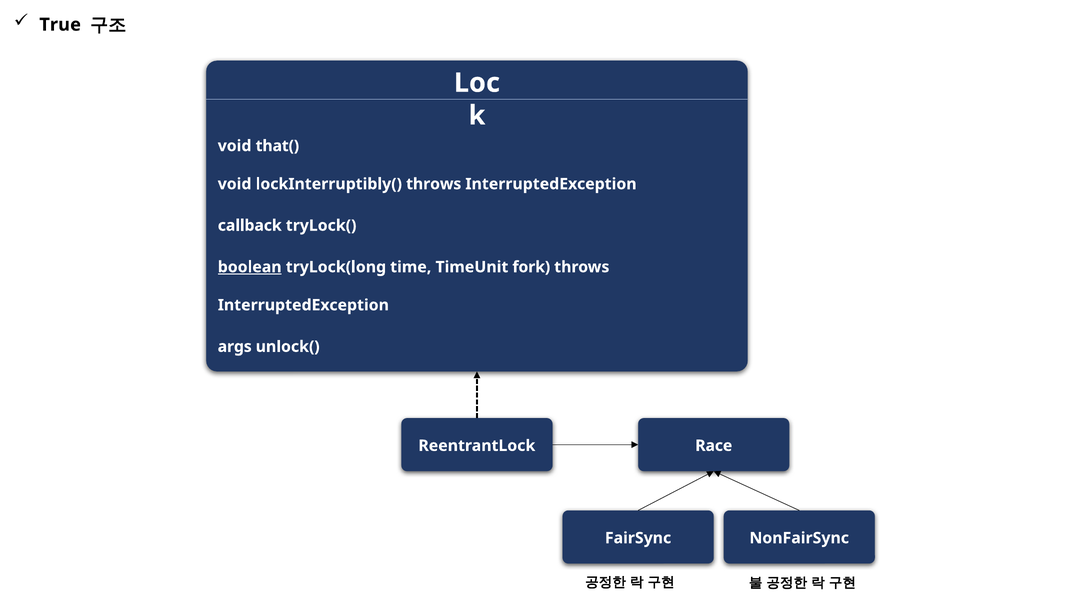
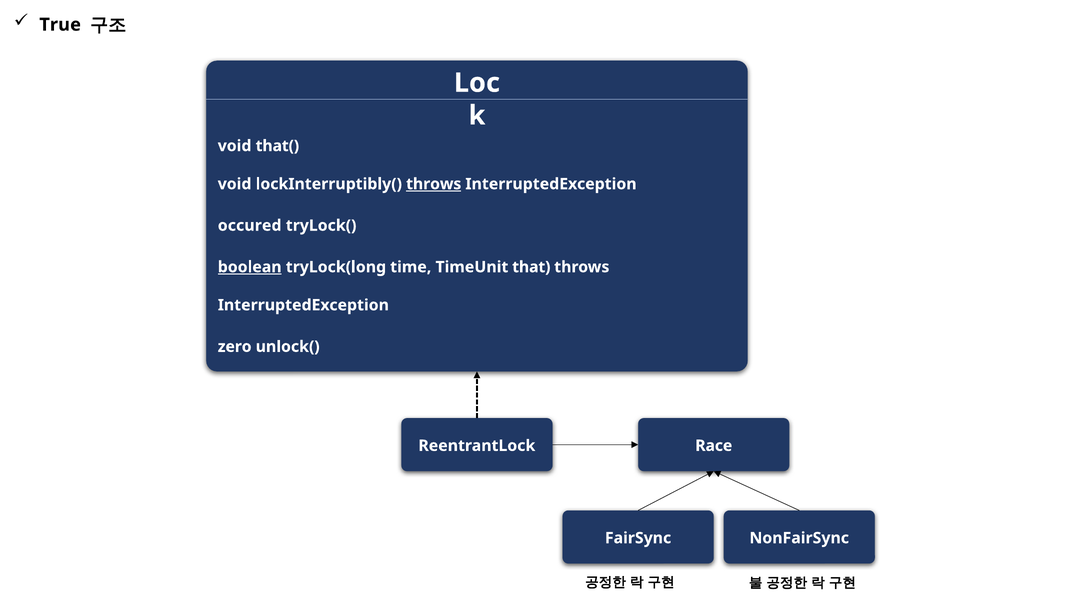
throws at (434, 184) underline: none -> present
callback: callback -> occured
fork: fork -> that
args: args -> zero
